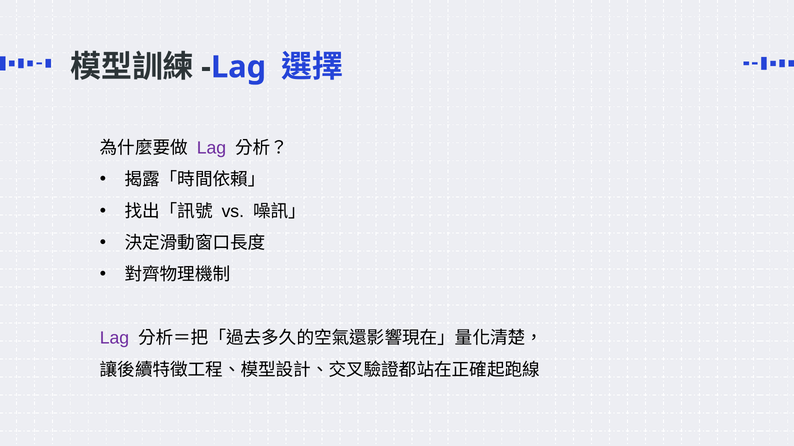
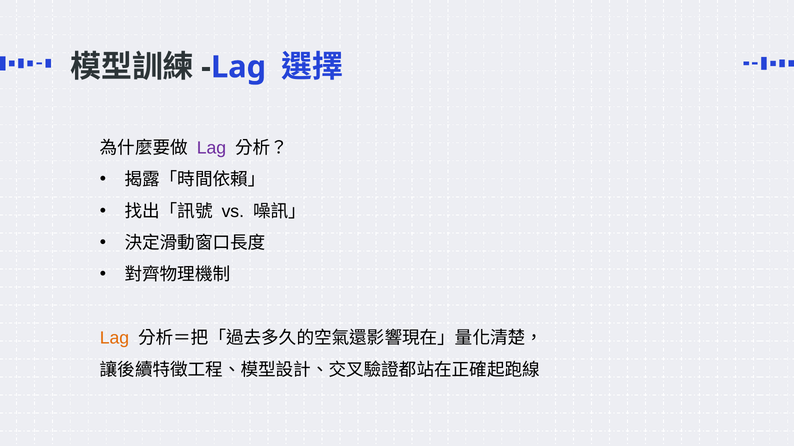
Lag at (114, 339) colour: purple -> orange
